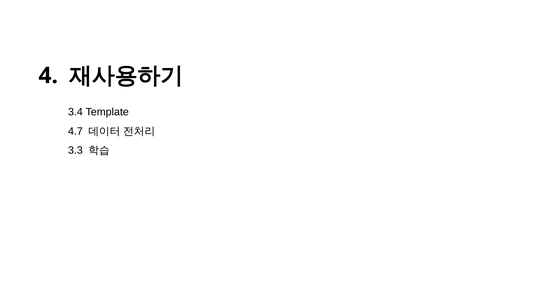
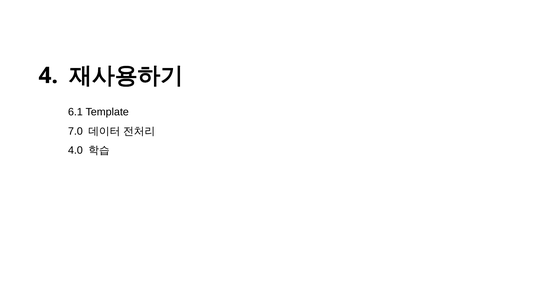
3.4: 3.4 -> 6.1
4.7: 4.7 -> 7.0
3.3: 3.3 -> 4.0
